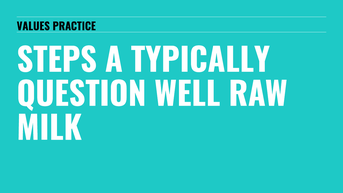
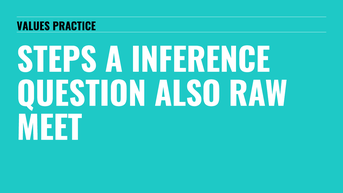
TYPICALLY: TYPICALLY -> INFERENCE
WELL: WELL -> ALSO
MILK: MILK -> MEET
